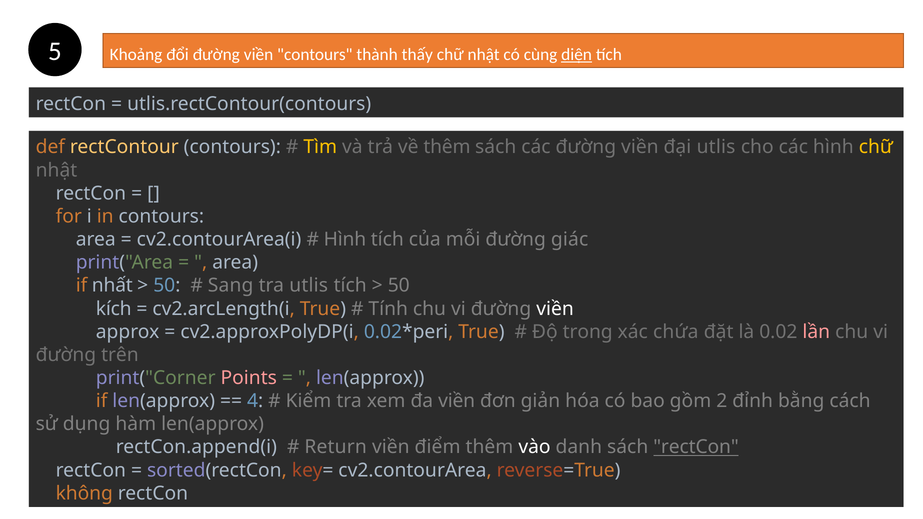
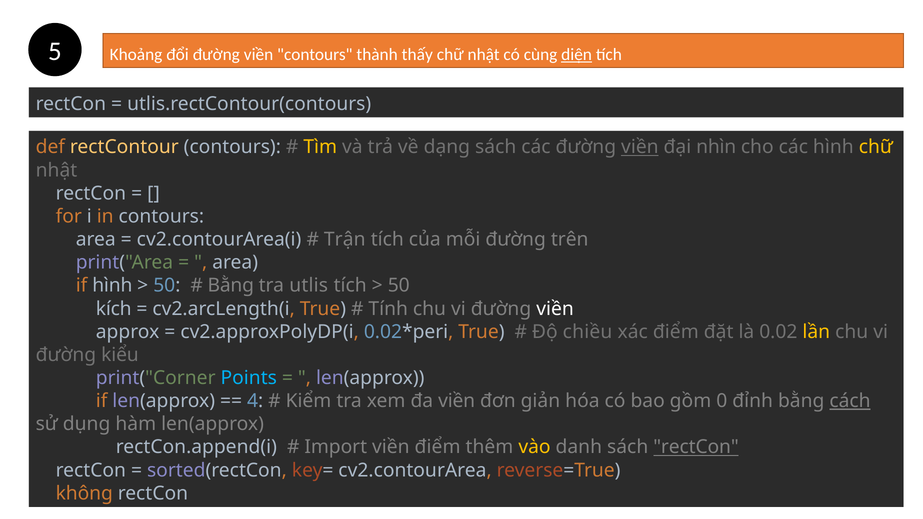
về thêm: thêm -> dạng
viền at (640, 147) underline: none -> present
đại utlis: utlis -> nhìn
Hình at (345, 240): Hình -> Trận
giác: giác -> trên
if nhất: nhất -> hình
Sang at (231, 286): Sang -> Bằng
trong: trong -> chiều
xác chứa: chứa -> điểm
lần colour: pink -> yellow
trên: trên -> kiểu
Points colour: pink -> light blue
2: 2 -> 0
cách underline: none -> present
Return: Return -> Import
vào colour: white -> yellow
